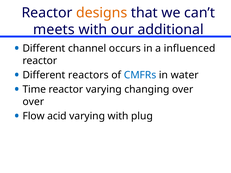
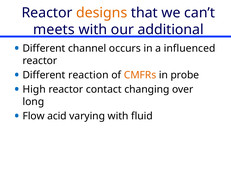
reactors: reactors -> reaction
CMFRs colour: blue -> orange
water: water -> probe
Time: Time -> High
reactor varying: varying -> contact
over at (33, 102): over -> long
plug: plug -> fluid
